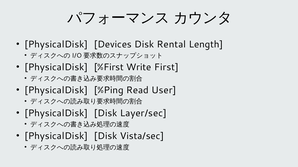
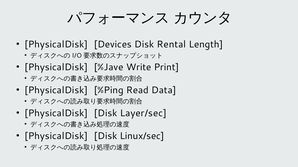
%First: %First -> %Jave
First: First -> Print
User: User -> Data
Vista/sec: Vista/sec -> Linux/sec
